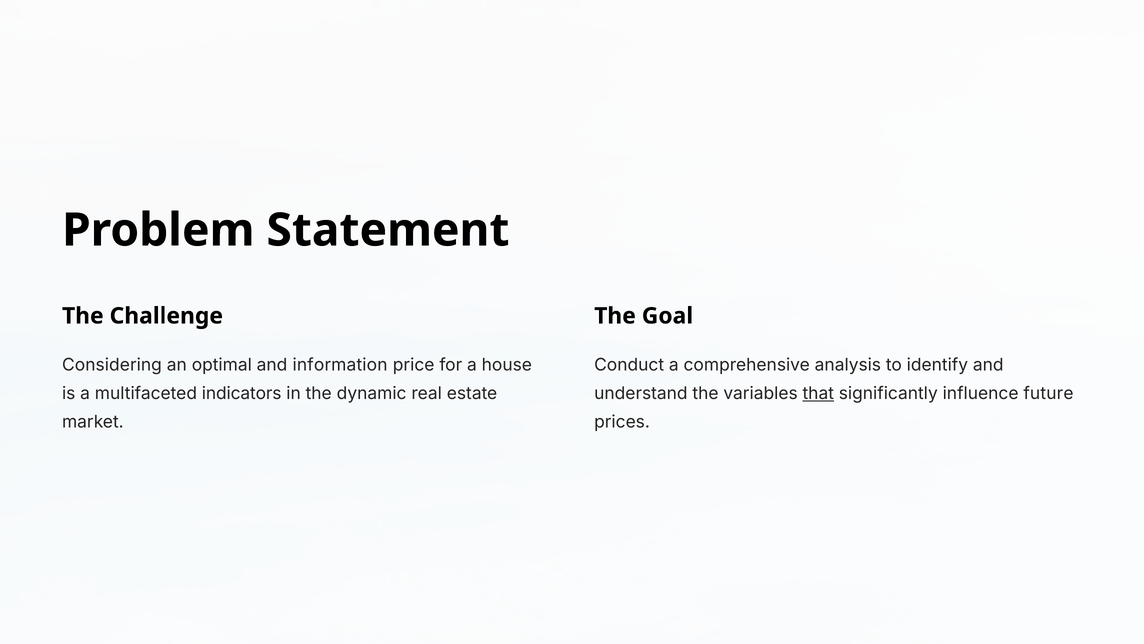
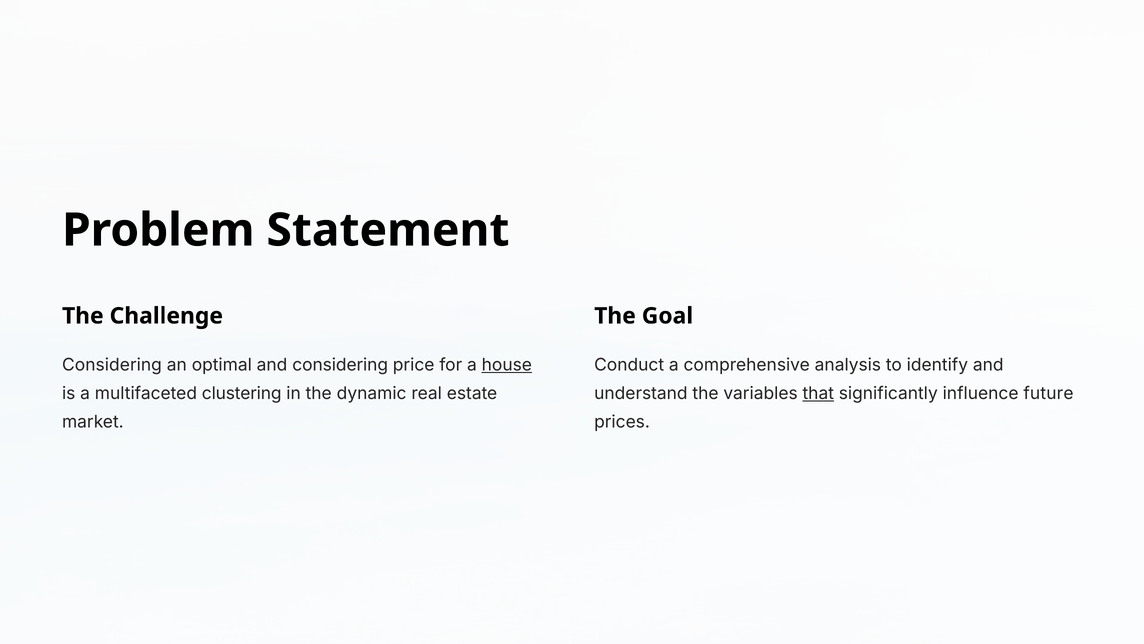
and information: information -> considering
house underline: none -> present
indicators: indicators -> clustering
